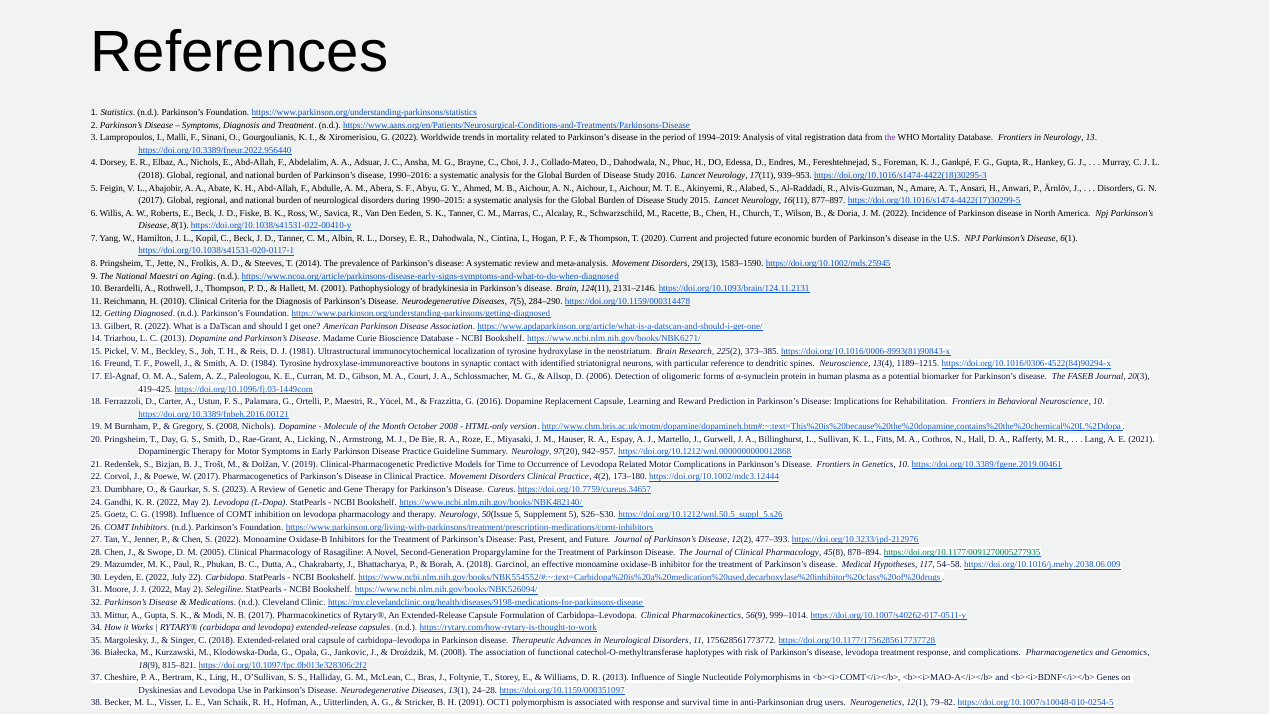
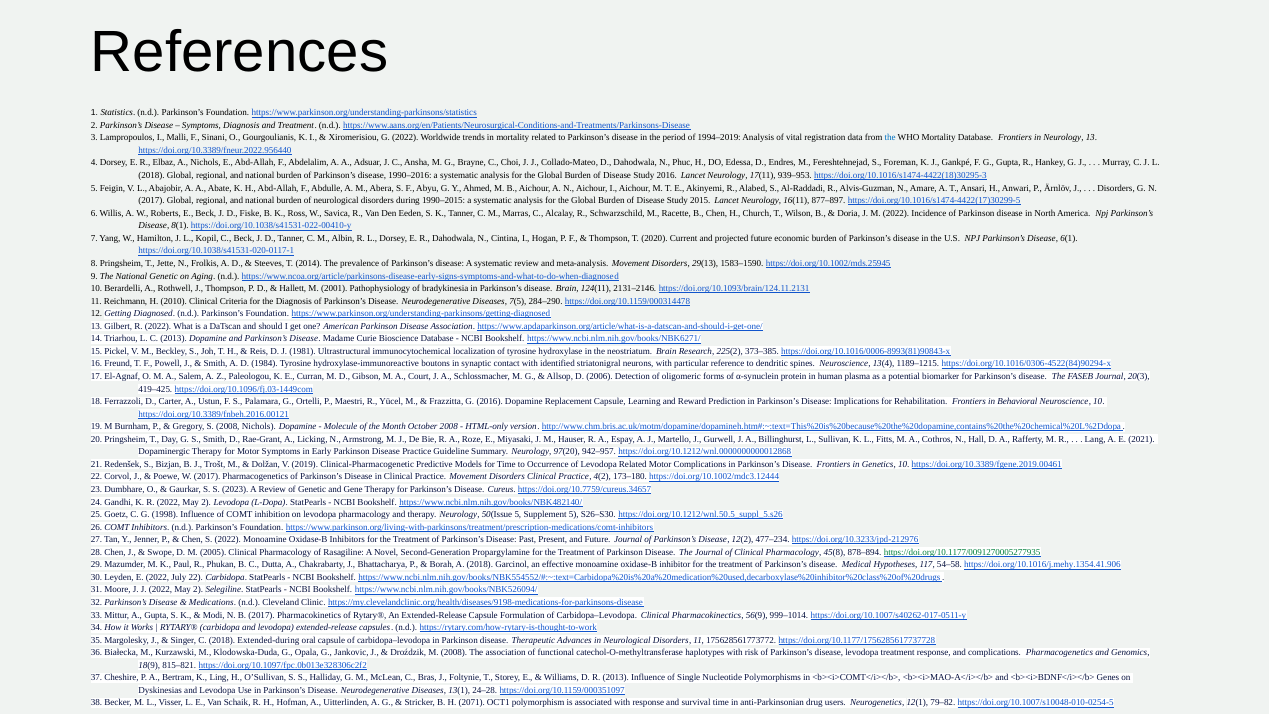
the at (890, 138) colour: purple -> blue
National Maestri: Maestri -> Genetic
477–393: 477–393 -> 477–234
https://doi.org/10.1016/j.mehy.2038.06.009: https://doi.org/10.1016/j.mehy.2038.06.009 -> https://doi.org/10.1016/j.mehy.1354.41.906
Extended-related: Extended-related -> Extended-during
2091: 2091 -> 2071
